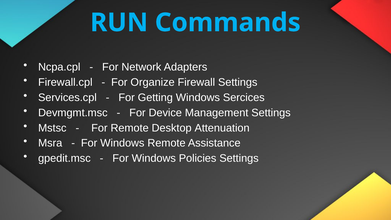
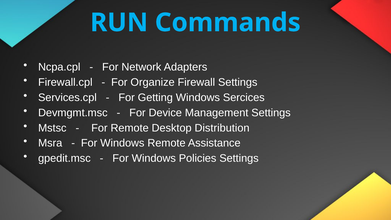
Attenuation: Attenuation -> Distribution
